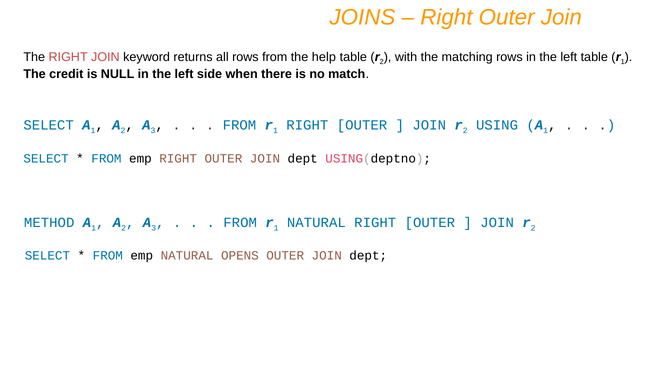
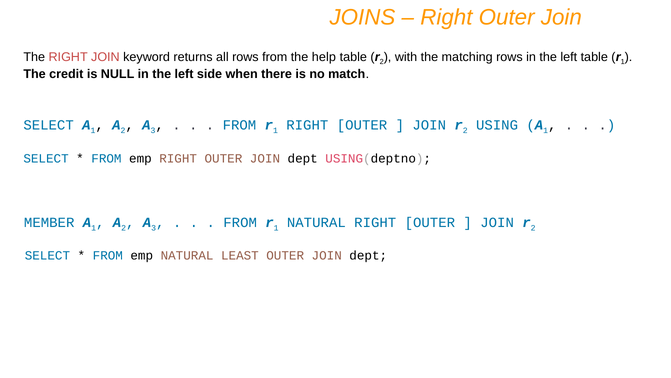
METHOD: METHOD -> MEMBER
OPENS: OPENS -> LEAST
